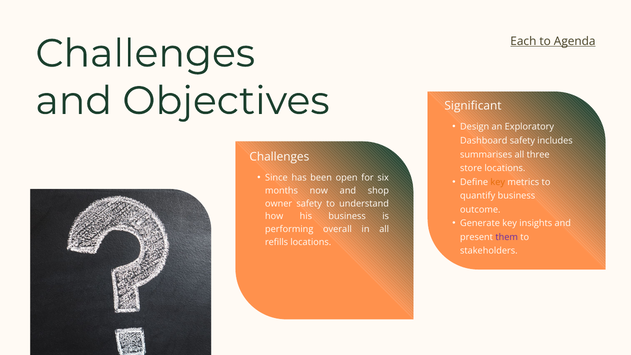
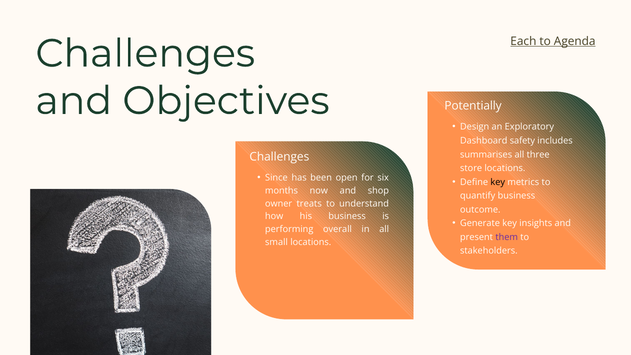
Significant: Significant -> Potentially
key at (498, 182) colour: orange -> black
owner safety: safety -> treats
refills: refills -> small
